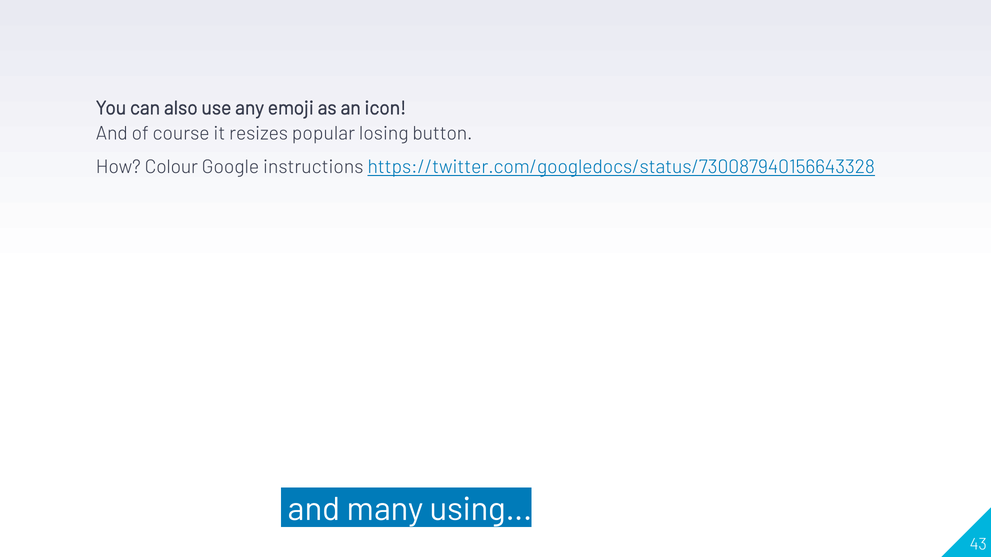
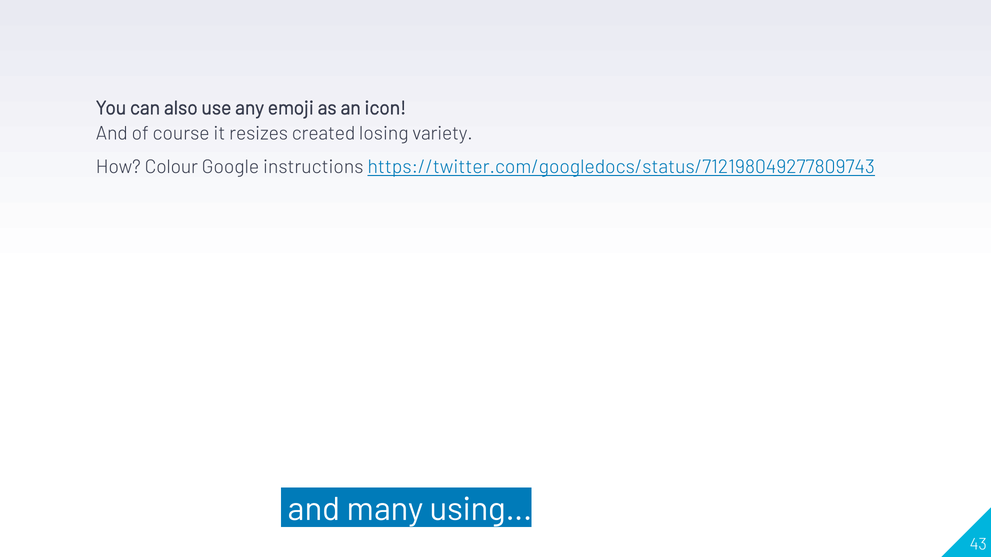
popular: popular -> created
button: button -> variety
https://twitter.com/googledocs/status/730087940156643328: https://twitter.com/googledocs/status/730087940156643328 -> https://twitter.com/googledocs/status/712198049277809743
